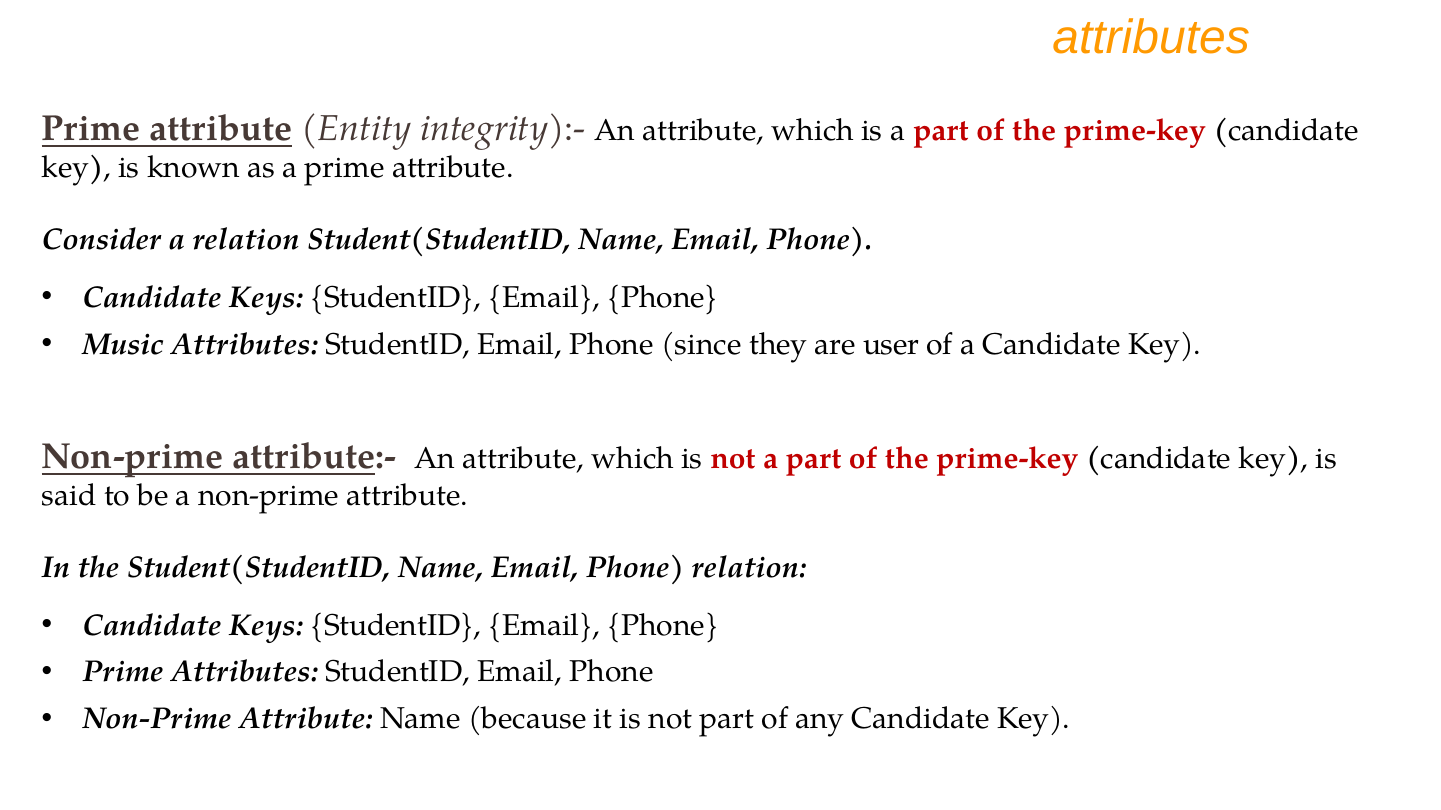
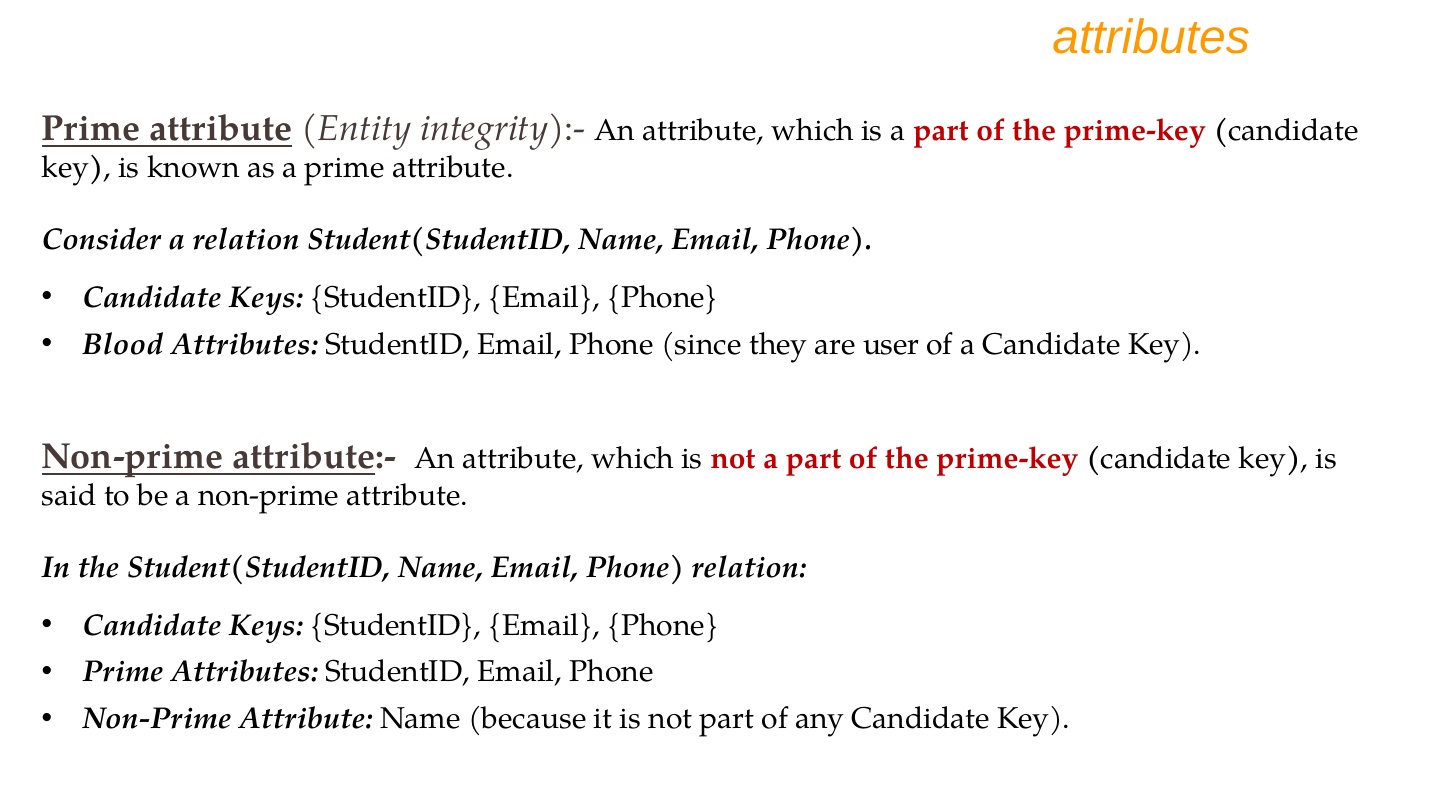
Music: Music -> Blood
